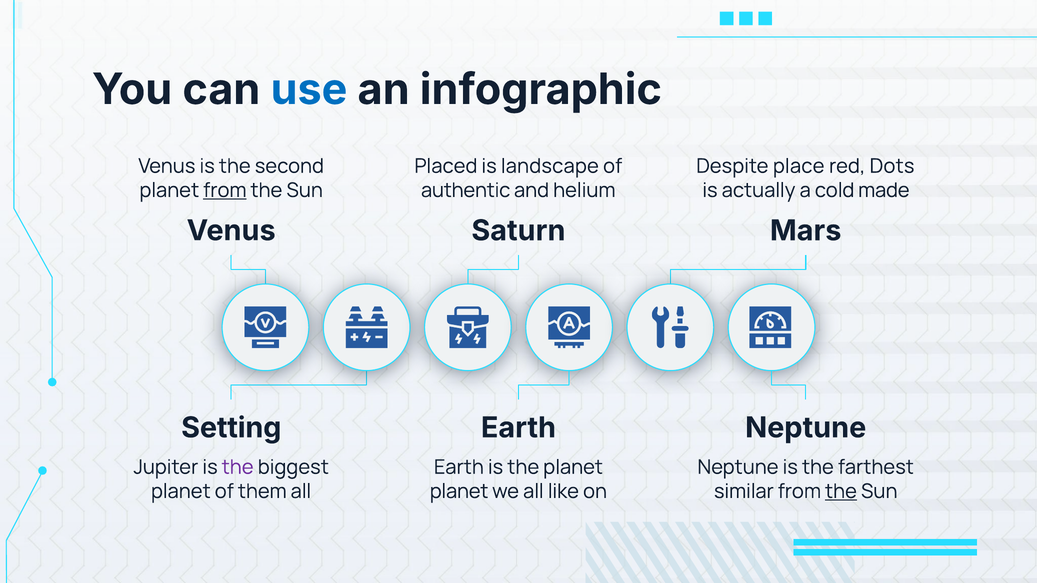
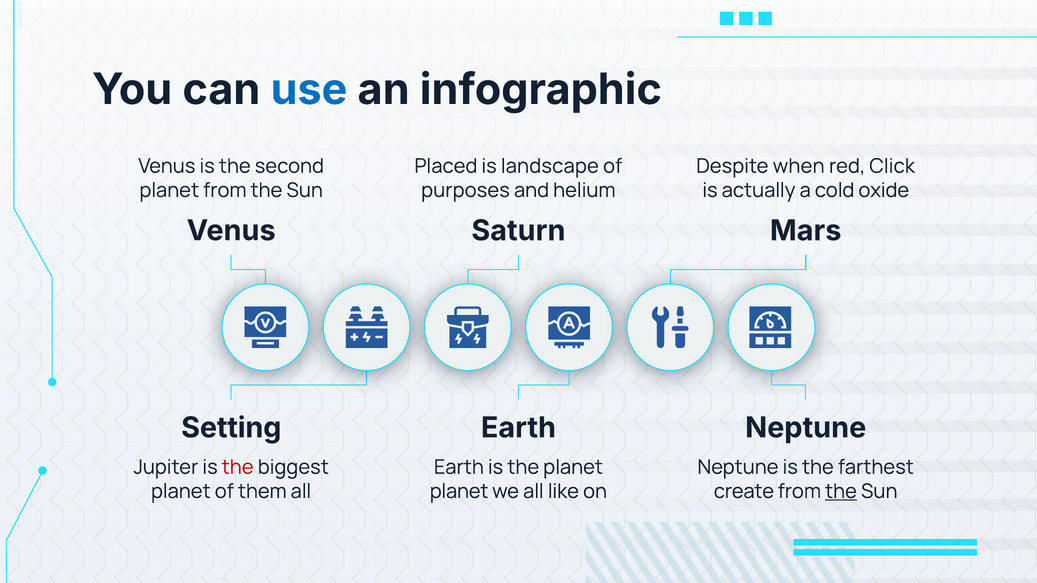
place: place -> when
Dots: Dots -> Click
from at (225, 190) underline: present -> none
authentic: authentic -> purposes
made: made -> oxide
the at (238, 467) colour: purple -> red
similar: similar -> create
